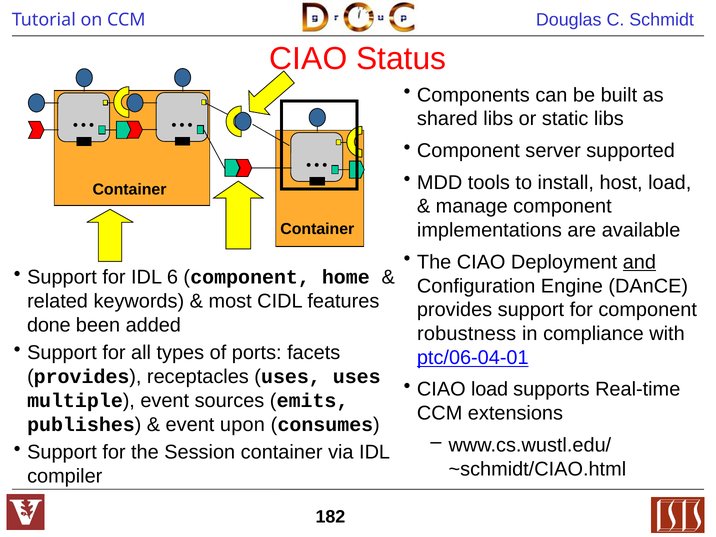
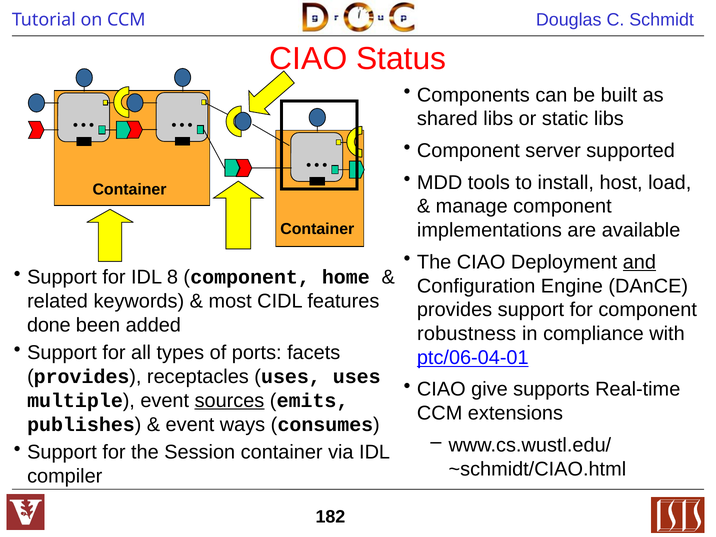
6: 6 -> 8
CIAO load: load -> give
sources underline: none -> present
upon: upon -> ways
